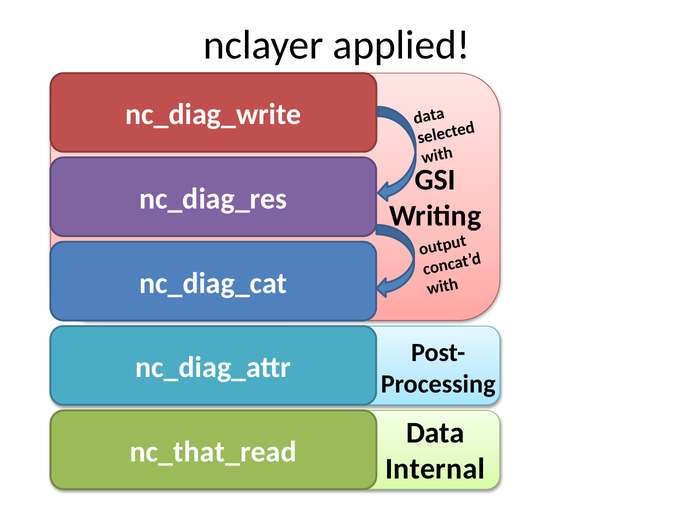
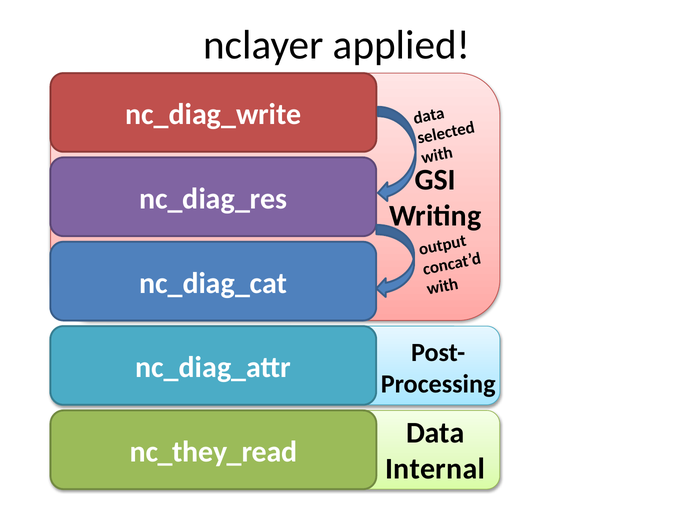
nc_that_read: nc_that_read -> nc_they_read
